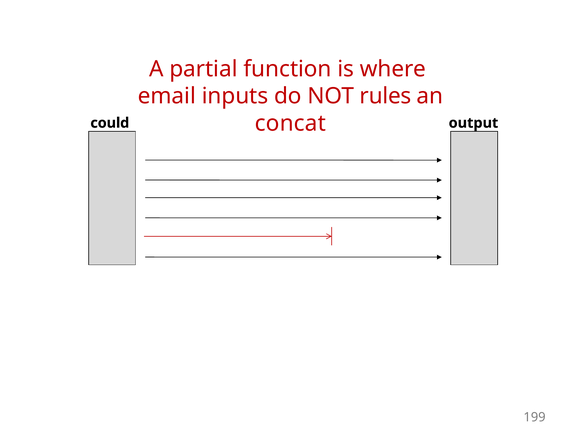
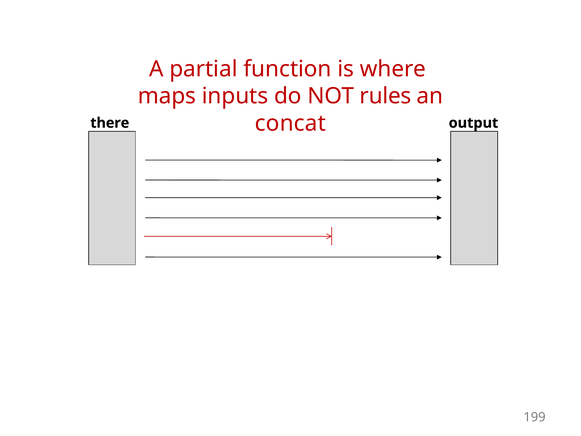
email: email -> maps
could: could -> there
